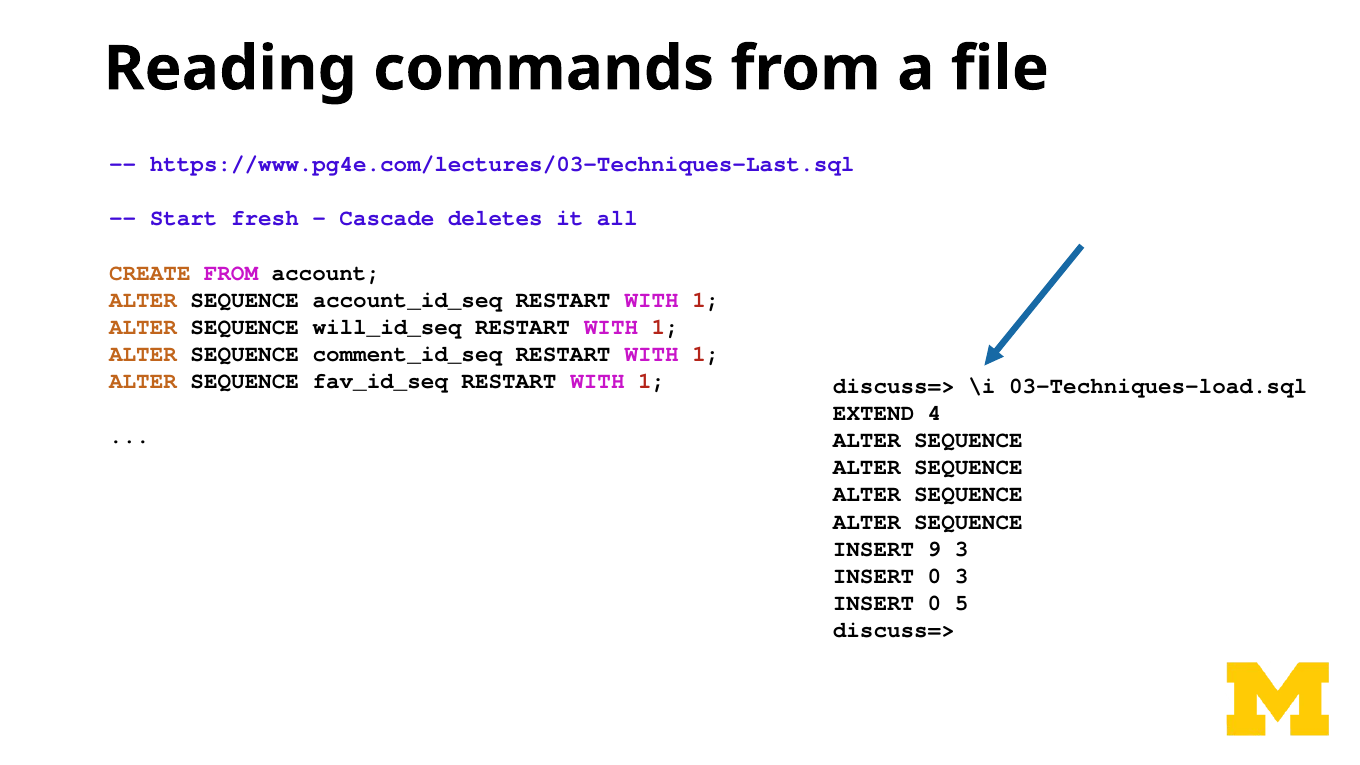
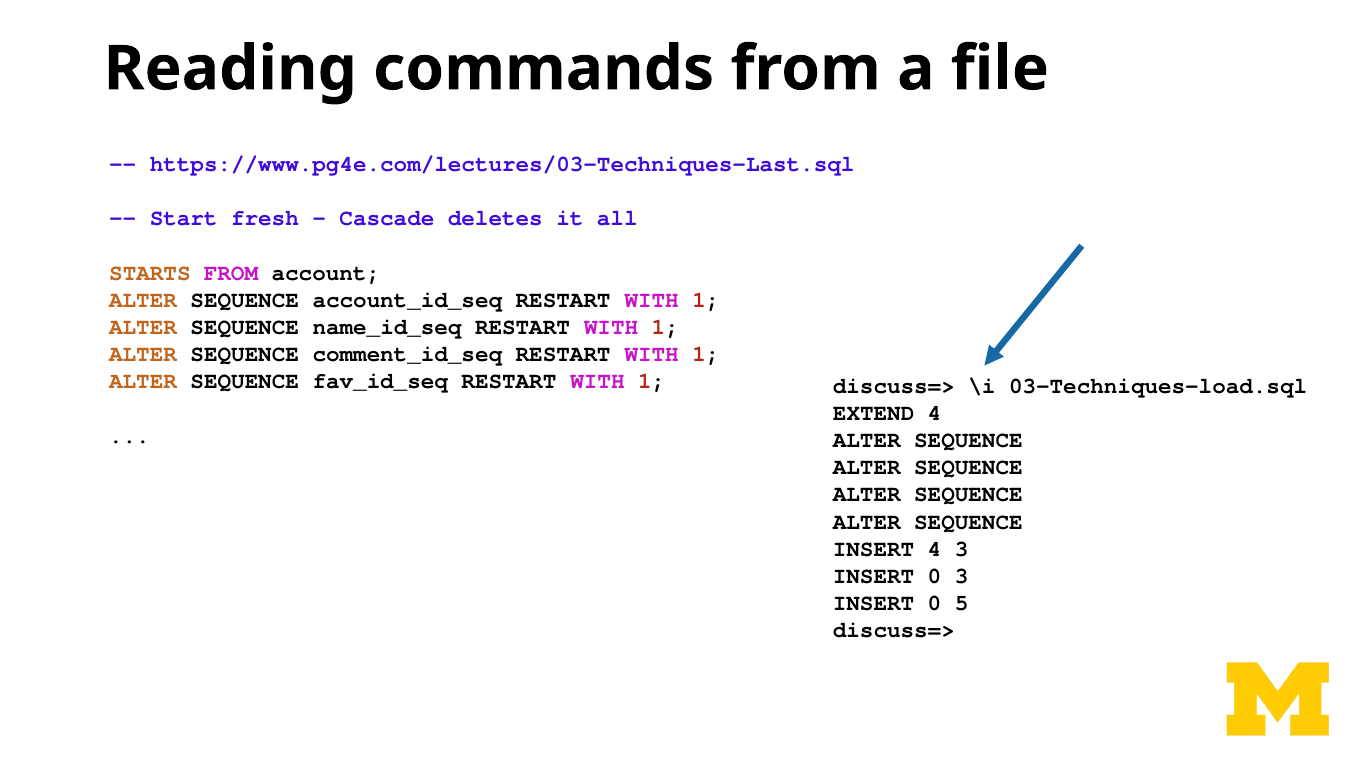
CREATE: CREATE -> STARTS
will_id_seq: will_id_seq -> name_id_seq
INSERT 9: 9 -> 4
